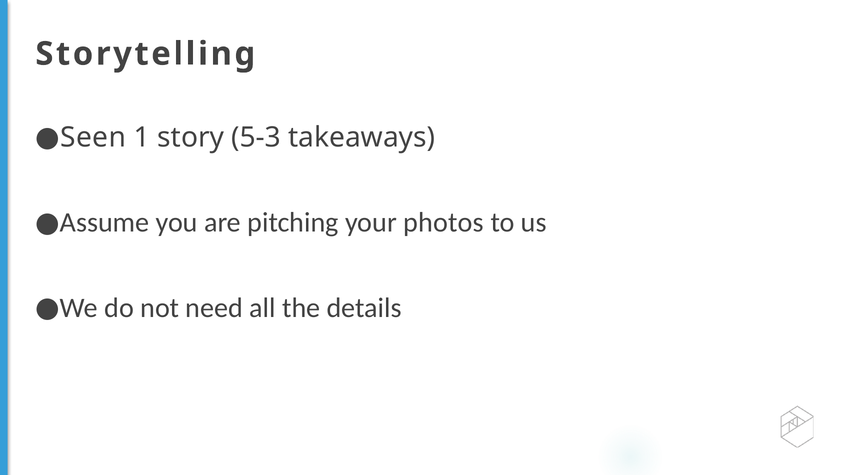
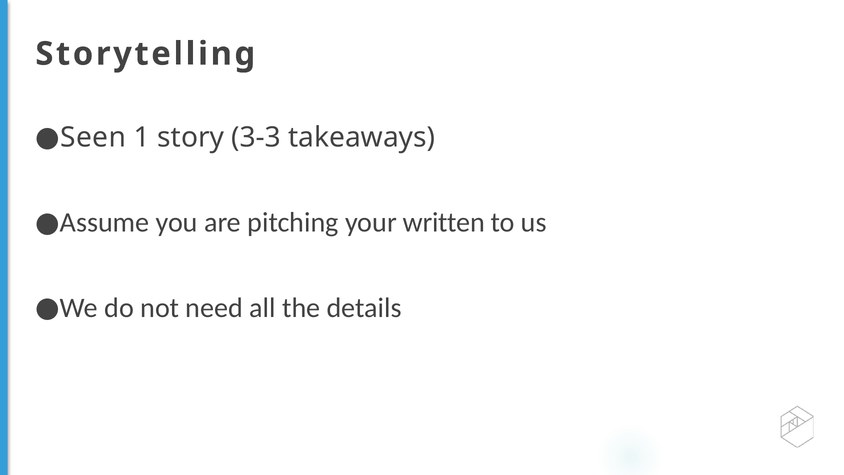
5-3: 5-3 -> 3-3
photos: photos -> written
